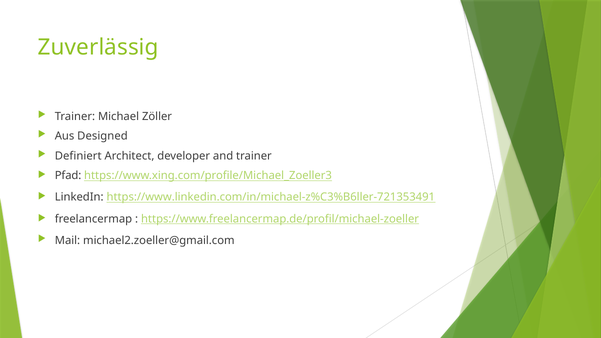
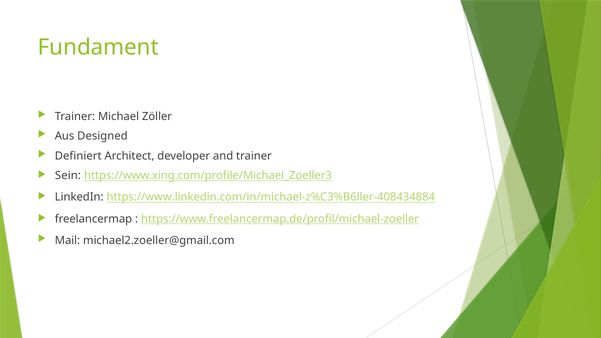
Zuverlässig: Zuverlässig -> Fundament
Pfad: Pfad -> Sein
https://www.linkedin.com/in/michael-z%C3%B6ller-721353491: https://www.linkedin.com/in/michael-z%C3%B6ller-721353491 -> https://www.linkedin.com/in/michael-z%C3%B6ller-408434884
